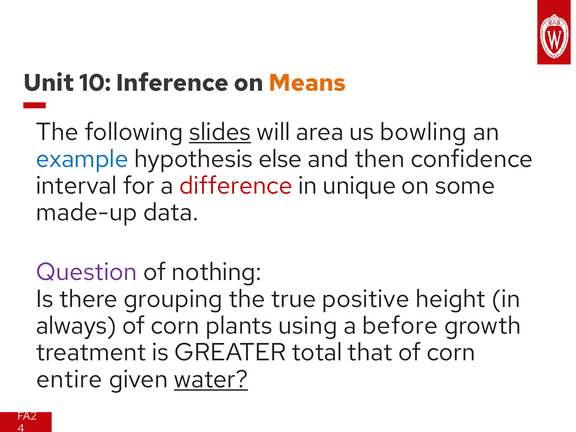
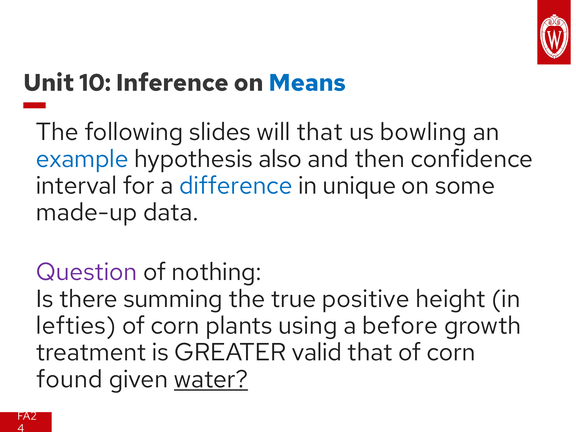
Means colour: orange -> blue
slides underline: present -> none
will area: area -> that
else: else -> also
difference colour: red -> blue
grouping: grouping -> summing
always: always -> lefties
total: total -> valid
entire: entire -> found
